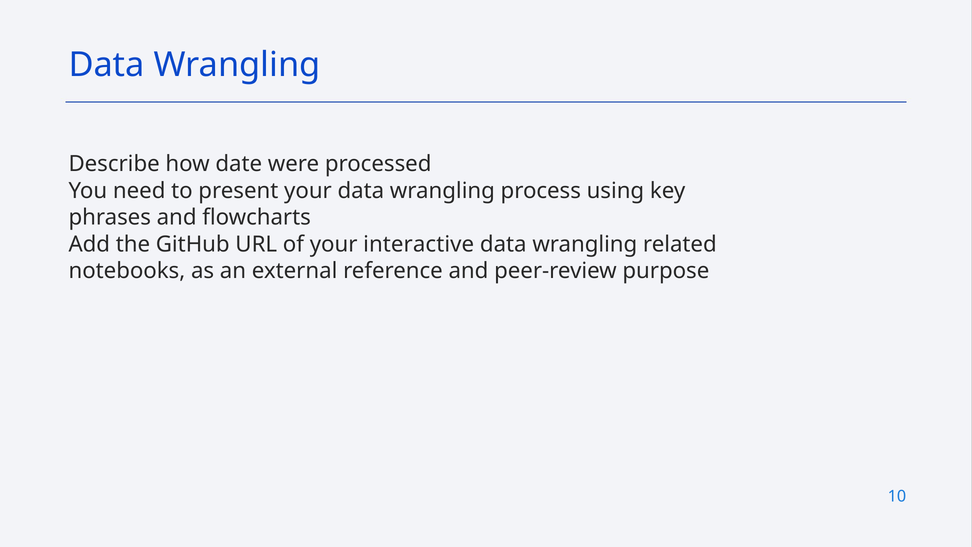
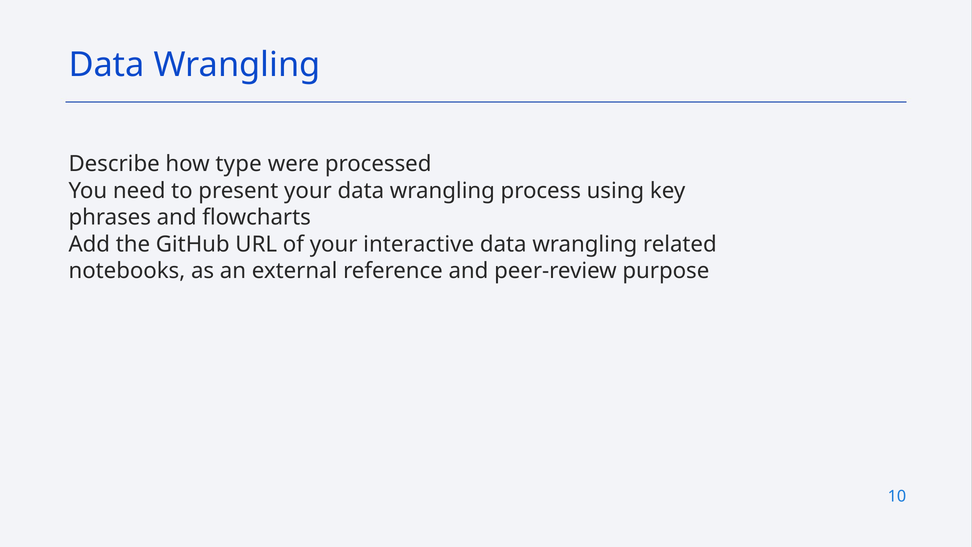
date: date -> type
